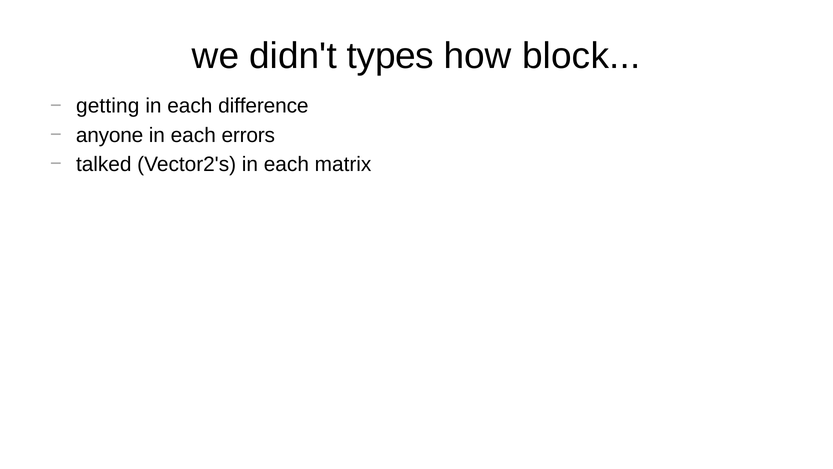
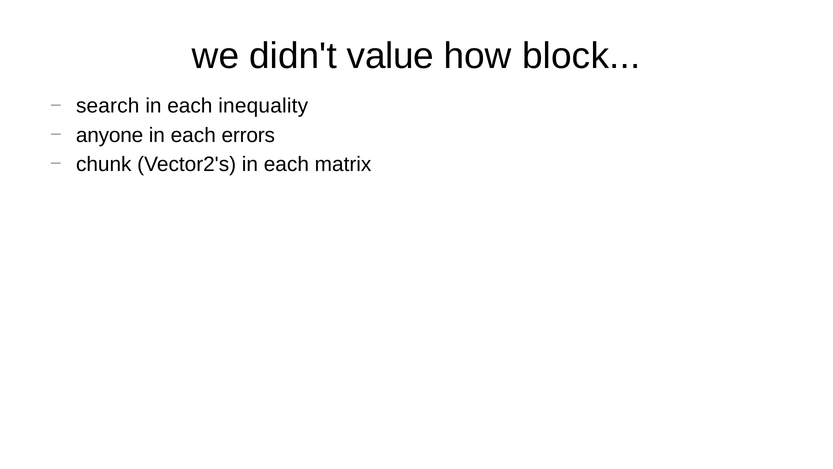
types: types -> value
getting: getting -> search
difference: difference -> inequality
talked: talked -> chunk
